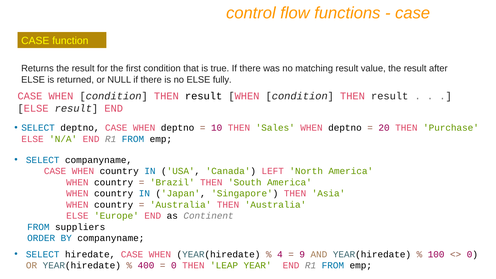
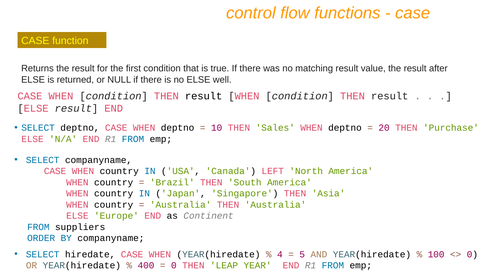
fully: fully -> well
9: 9 -> 5
